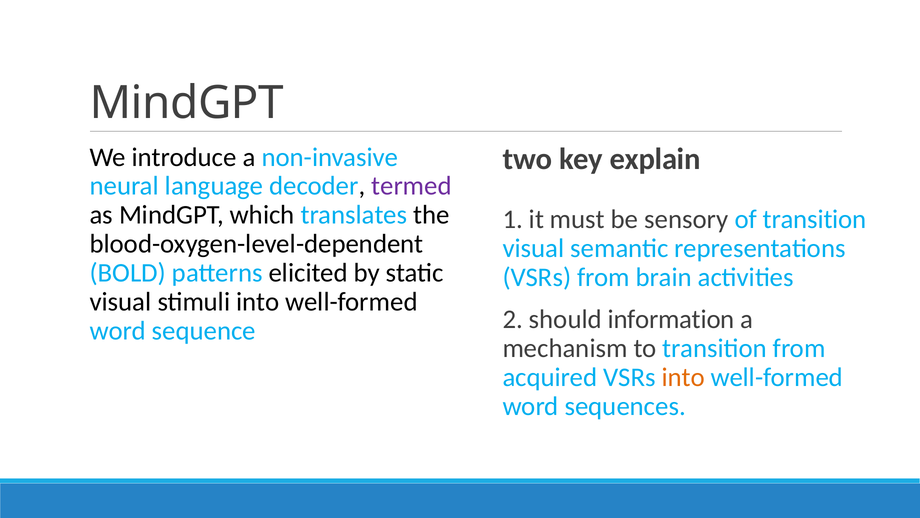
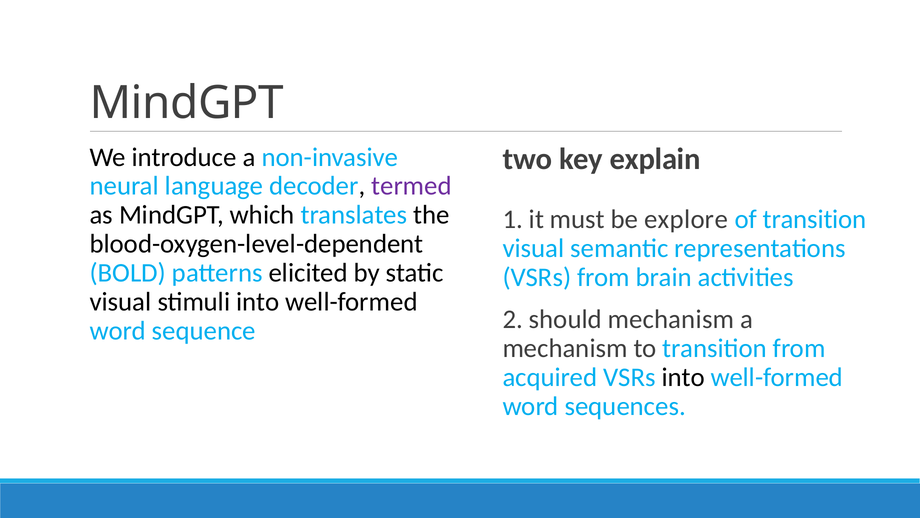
sensory: sensory -> explore
should information: information -> mechanism
into at (683, 377) colour: orange -> black
